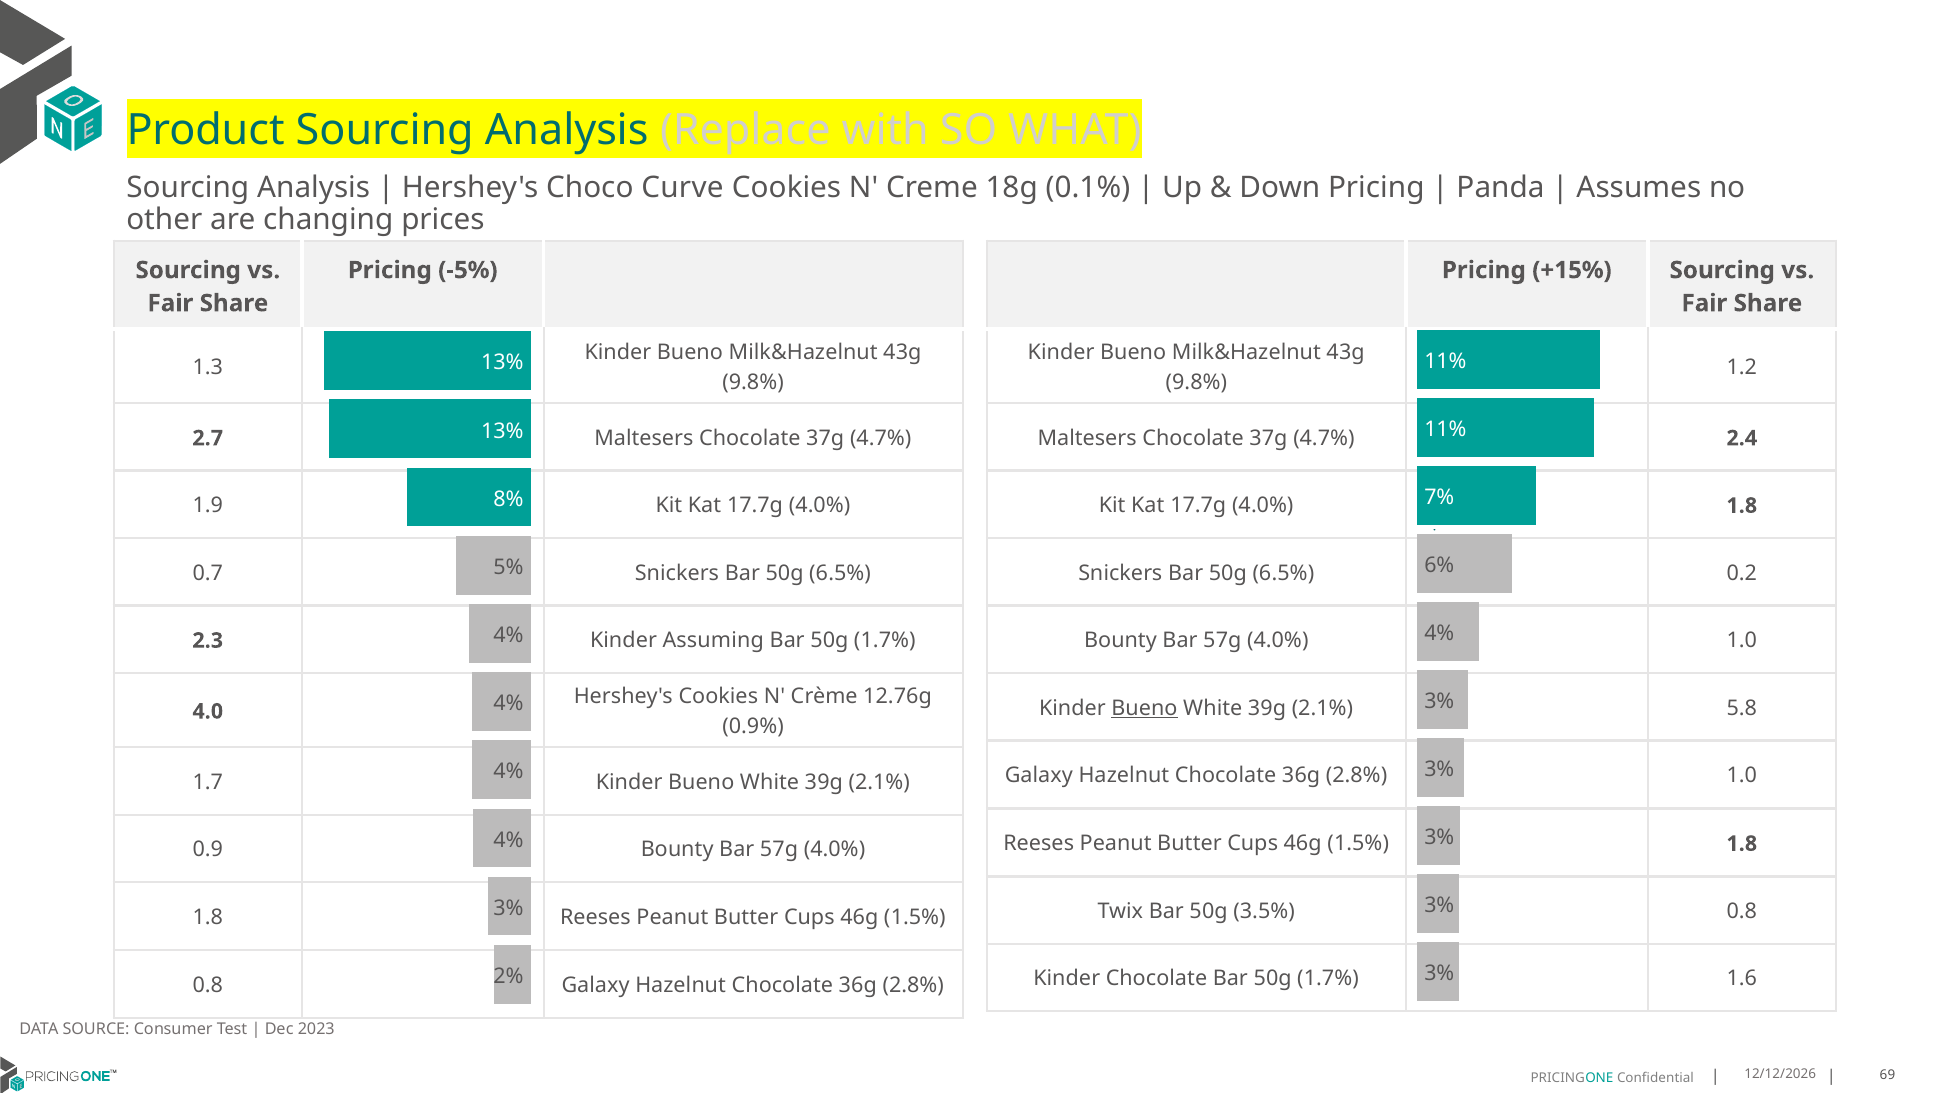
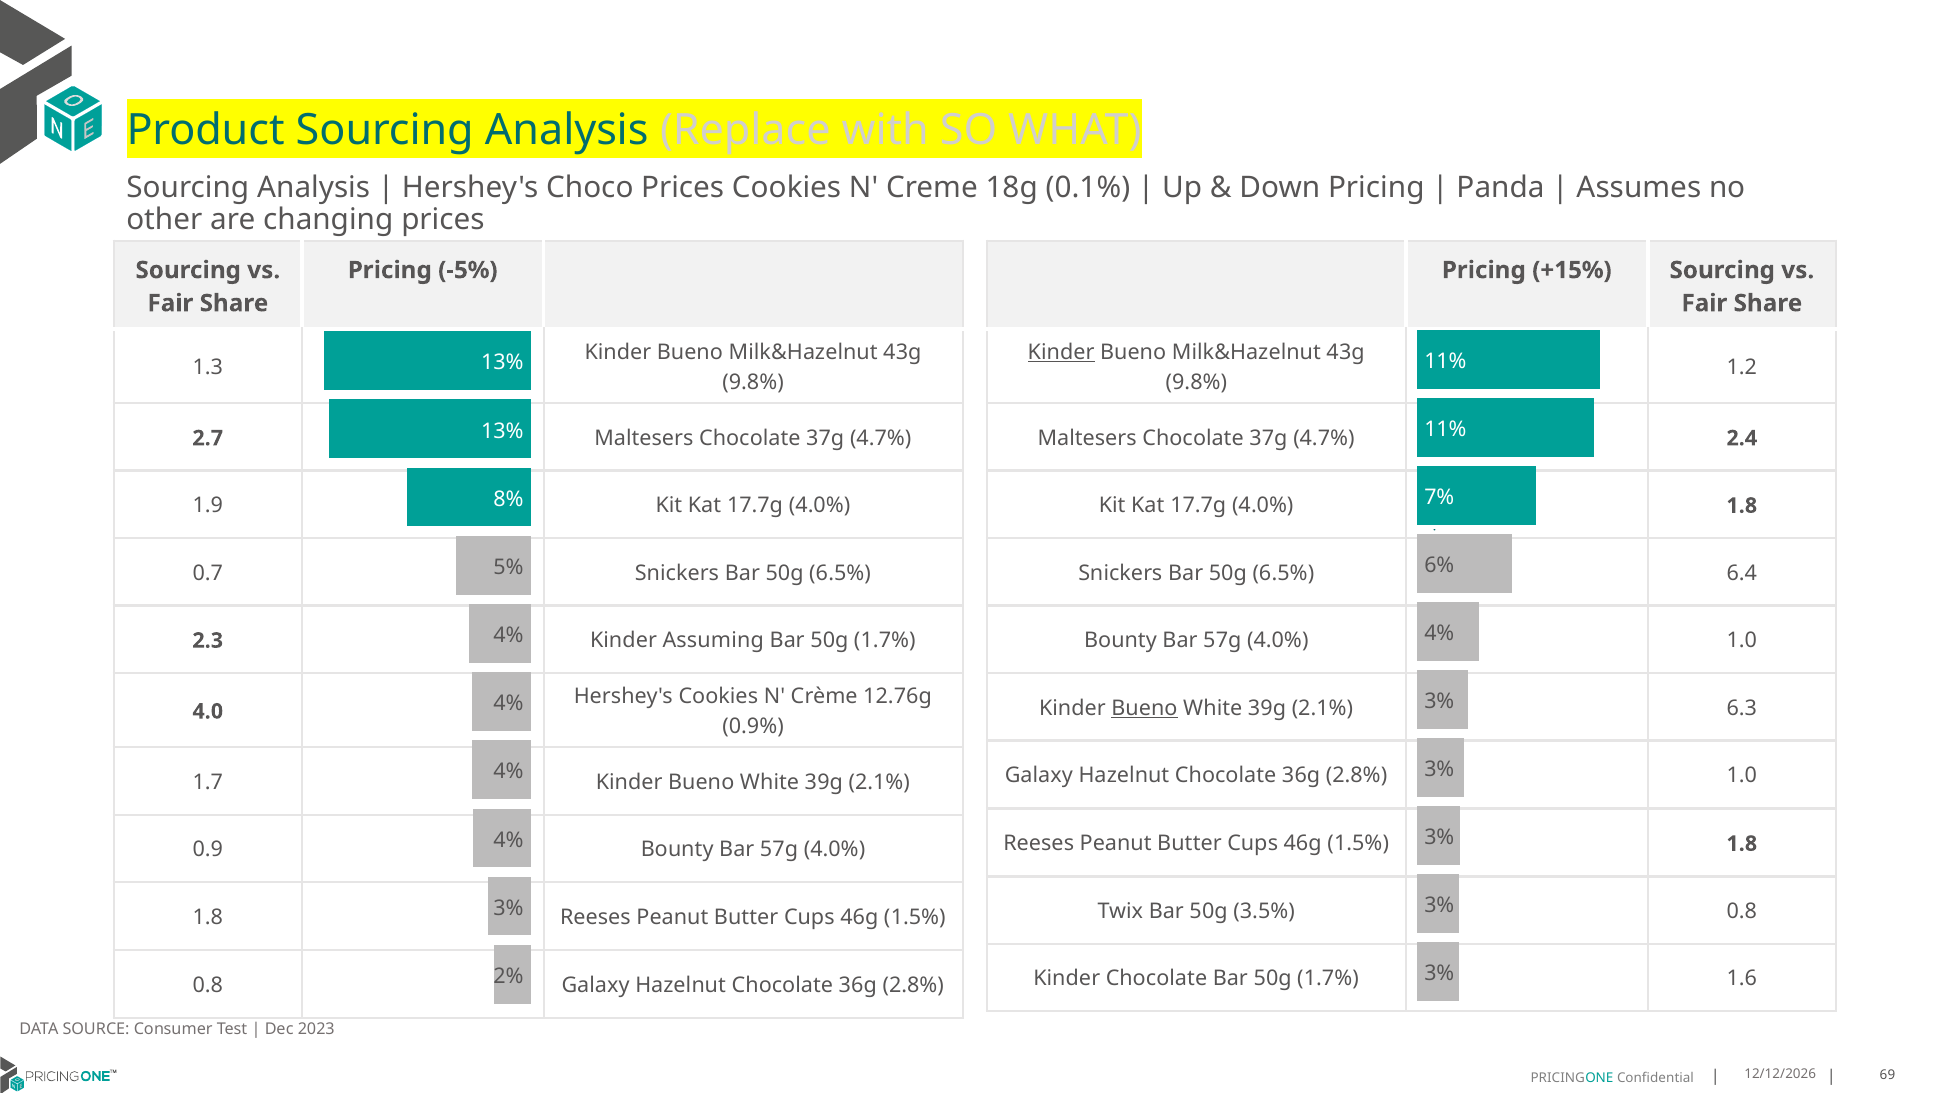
Choco Curve: Curve -> Prices
Kinder at (1061, 352) underline: none -> present
0.2: 0.2 -> 6.4
5.8: 5.8 -> 6.3
